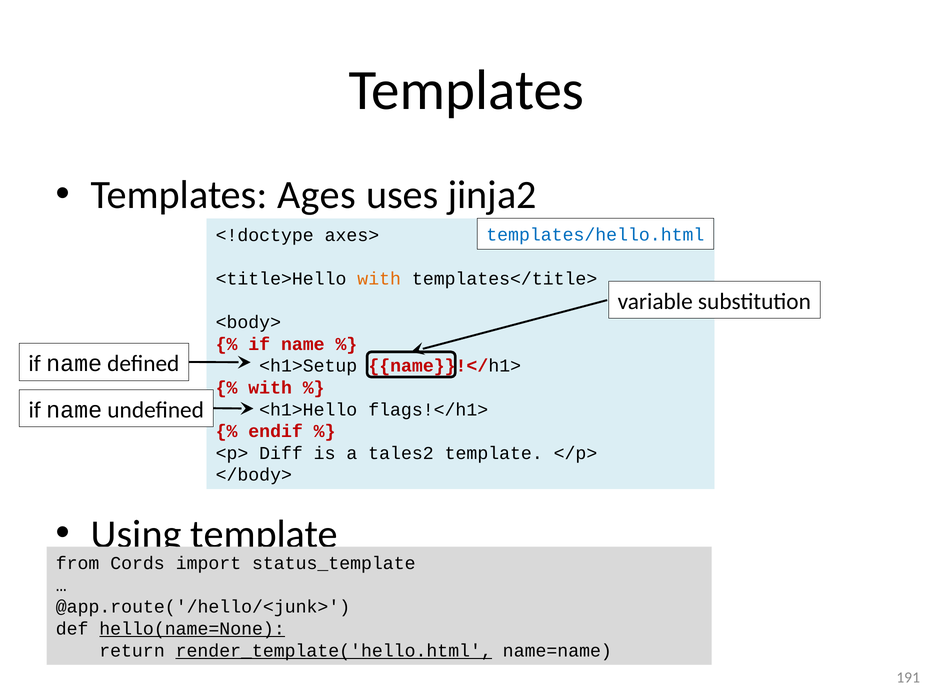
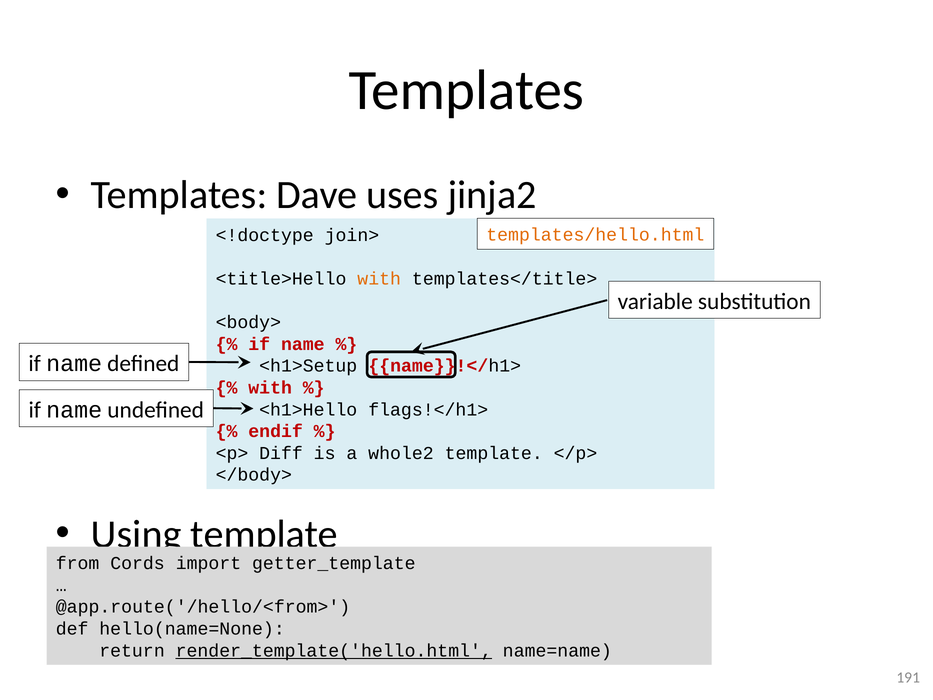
Ages: Ages -> Dave
templates/hello.html colour: blue -> orange
axes>: axes> -> join>
tales2: tales2 -> whole2
status_template: status_template -> getter_template
@app.route('/hello/<junk>: @app.route('/hello/<junk> -> @app.route('/hello/<from>
hello(name=None underline: present -> none
